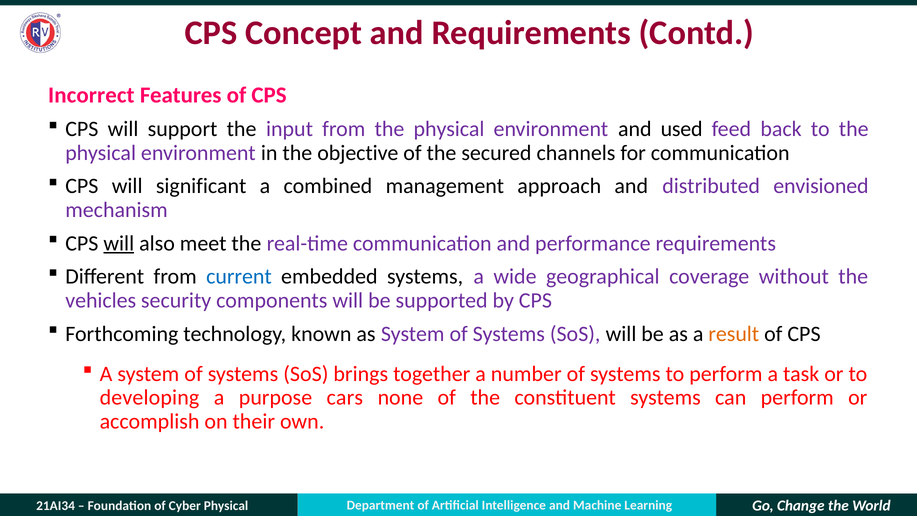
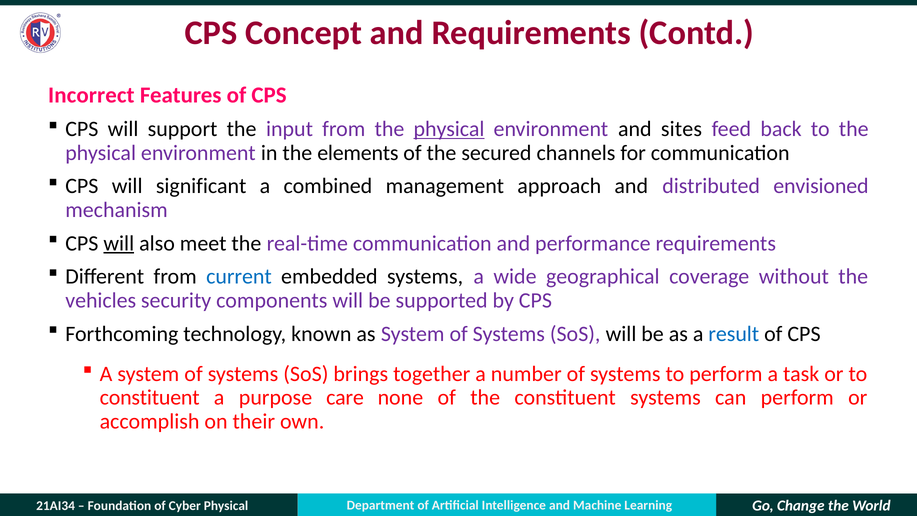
physical at (449, 129) underline: none -> present
used: used -> sites
objective: objective -> elements
result colour: orange -> blue
developing at (149, 397): developing -> constituent
cars: cars -> care
